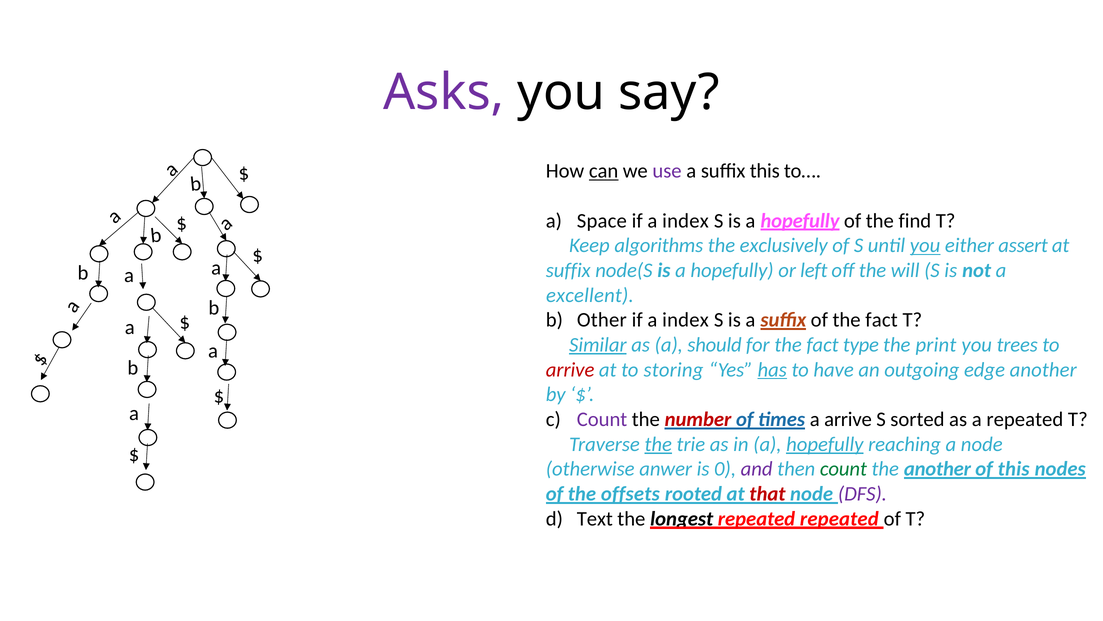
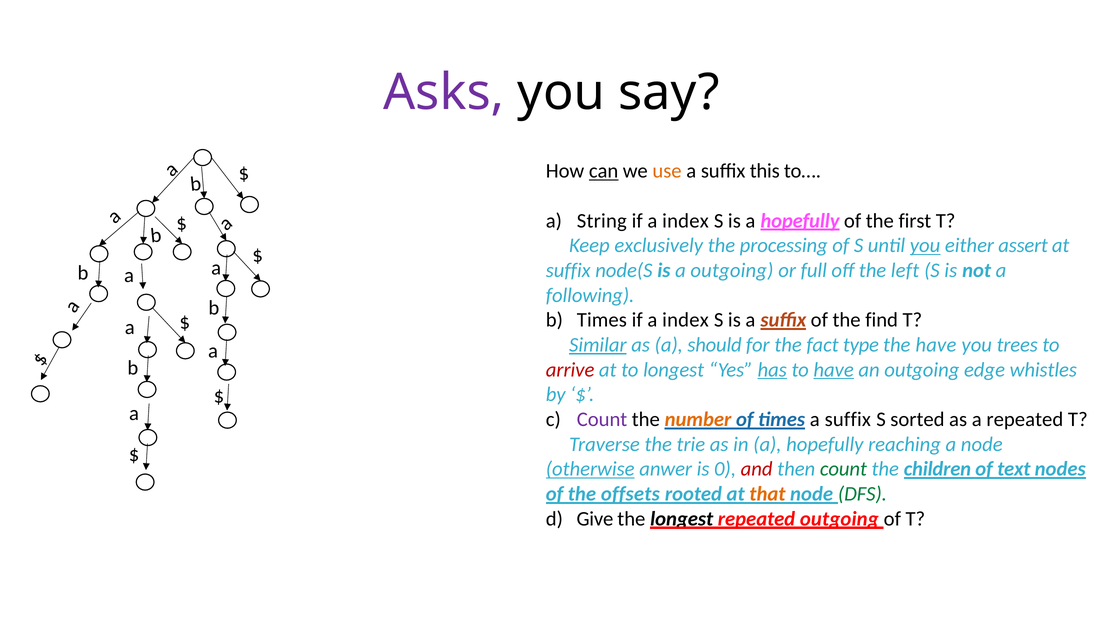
use colour: purple -> orange
Space: Space -> String
find: find -> first
algorithms: algorithms -> exclusively
exclusively: exclusively -> processing
node(S is a hopefully: hopefully -> outgoing
left: left -> full
will: will -> left
excellent: excellent -> following
b Other: Other -> Times
of the fact: fact -> find
the print: print -> have
to storing: storing -> longest
have at (834, 369) underline: none -> present
edge another: another -> whistles
number colour: red -> orange
times a arrive: arrive -> suffix
the at (658, 444) underline: present -> none
hopefully at (825, 444) underline: present -> none
otherwise underline: none -> present
and colour: purple -> red
the another: another -> children
of this: this -> text
that colour: red -> orange
DFS colour: purple -> green
Text: Text -> Give
repeated repeated: repeated -> outgoing
